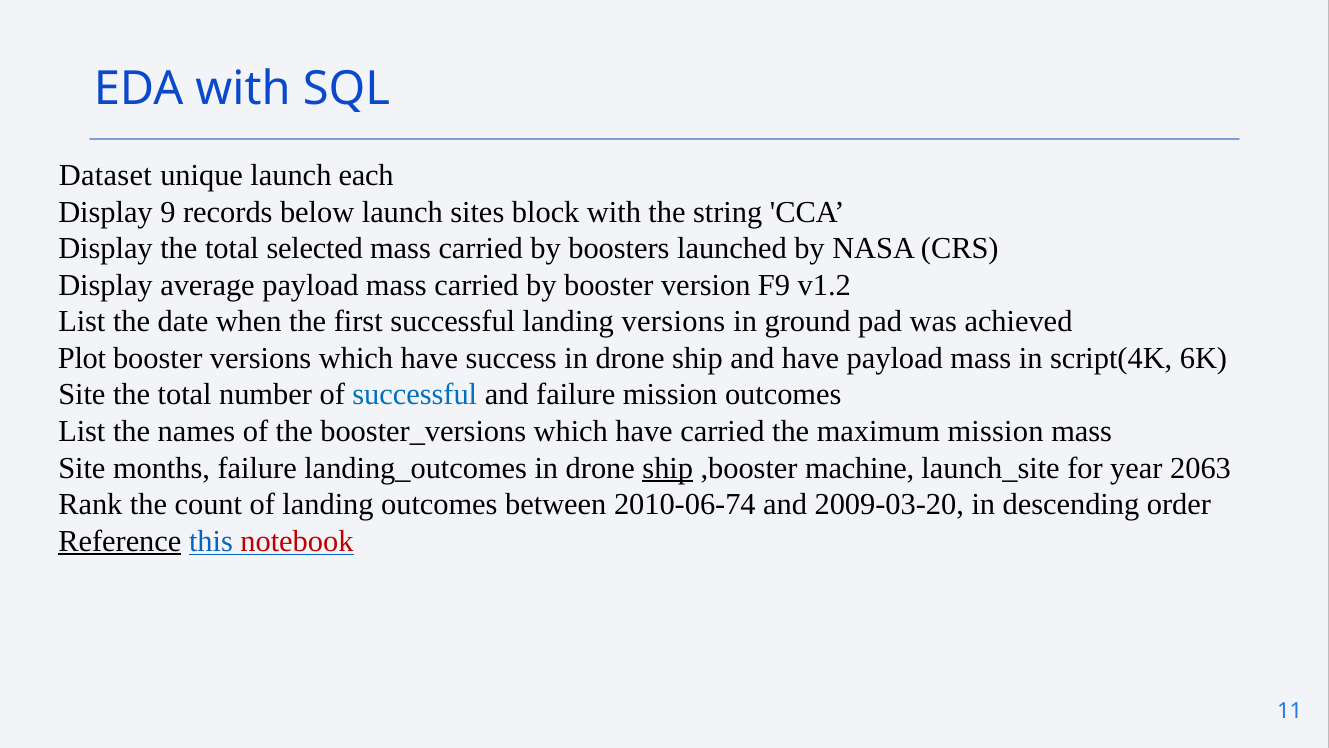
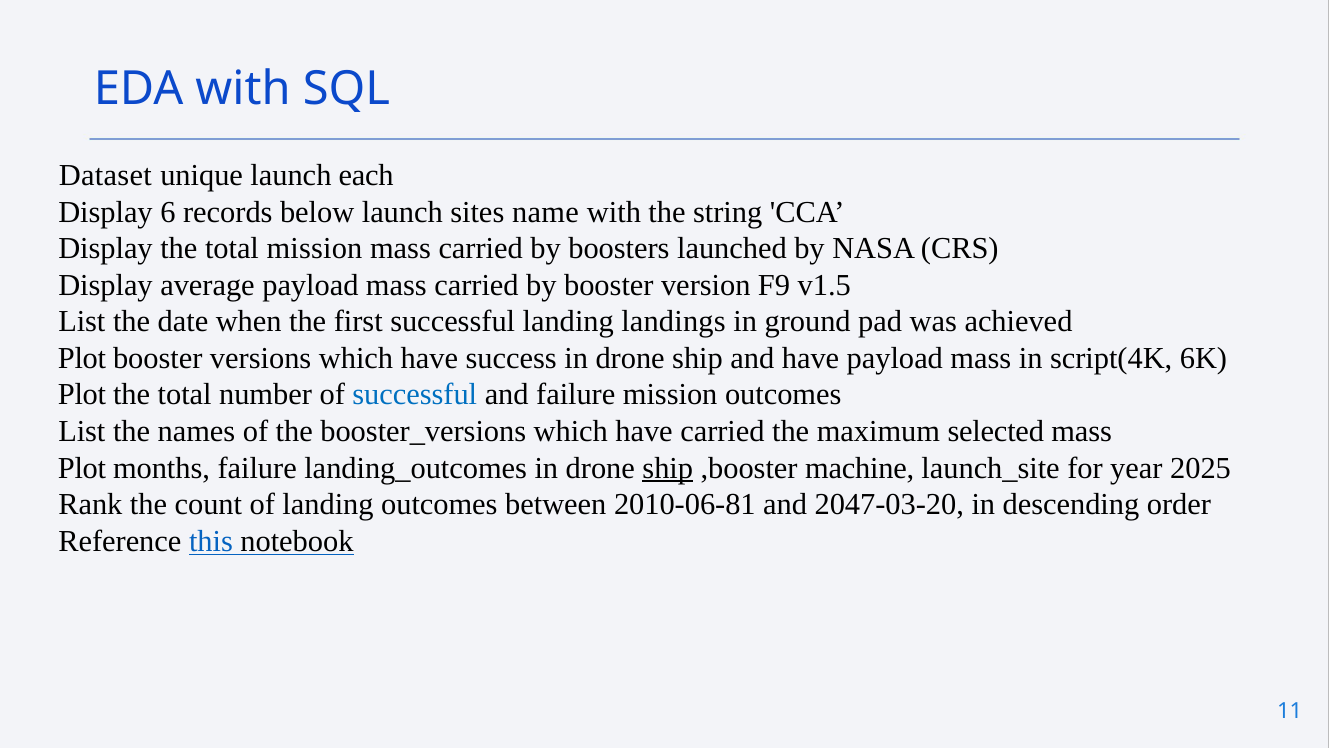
9: 9 -> 6
block: block -> name
total selected: selected -> mission
v1.2: v1.2 -> v1.5
landing versions: versions -> landings
Site at (82, 395): Site -> Plot
maximum mission: mission -> selected
Site at (82, 468): Site -> Plot
2063: 2063 -> 2025
2010-06-74: 2010-06-74 -> 2010-06-81
2009-03-20: 2009-03-20 -> 2047-03-20
Reference underline: present -> none
notebook colour: red -> black
